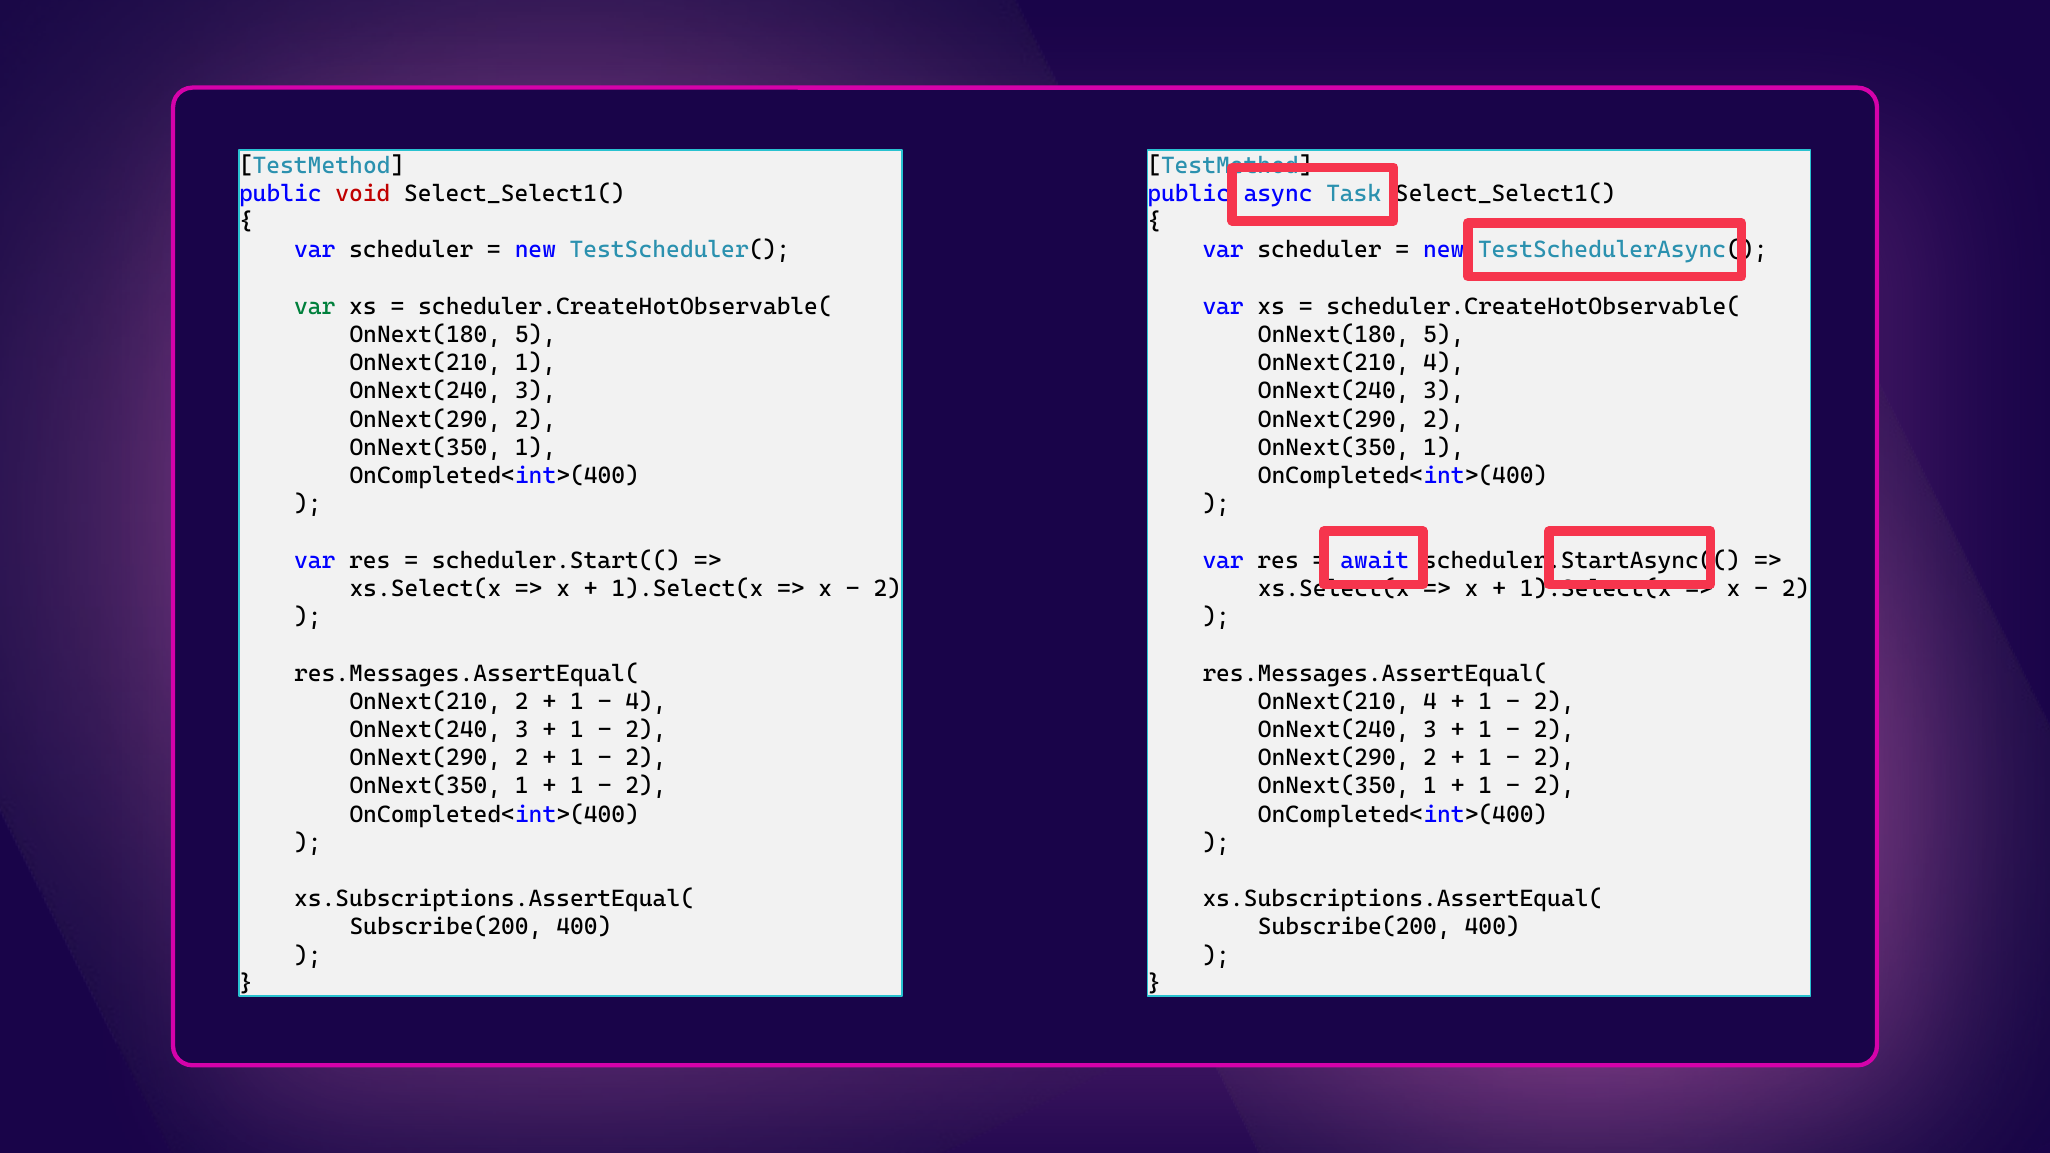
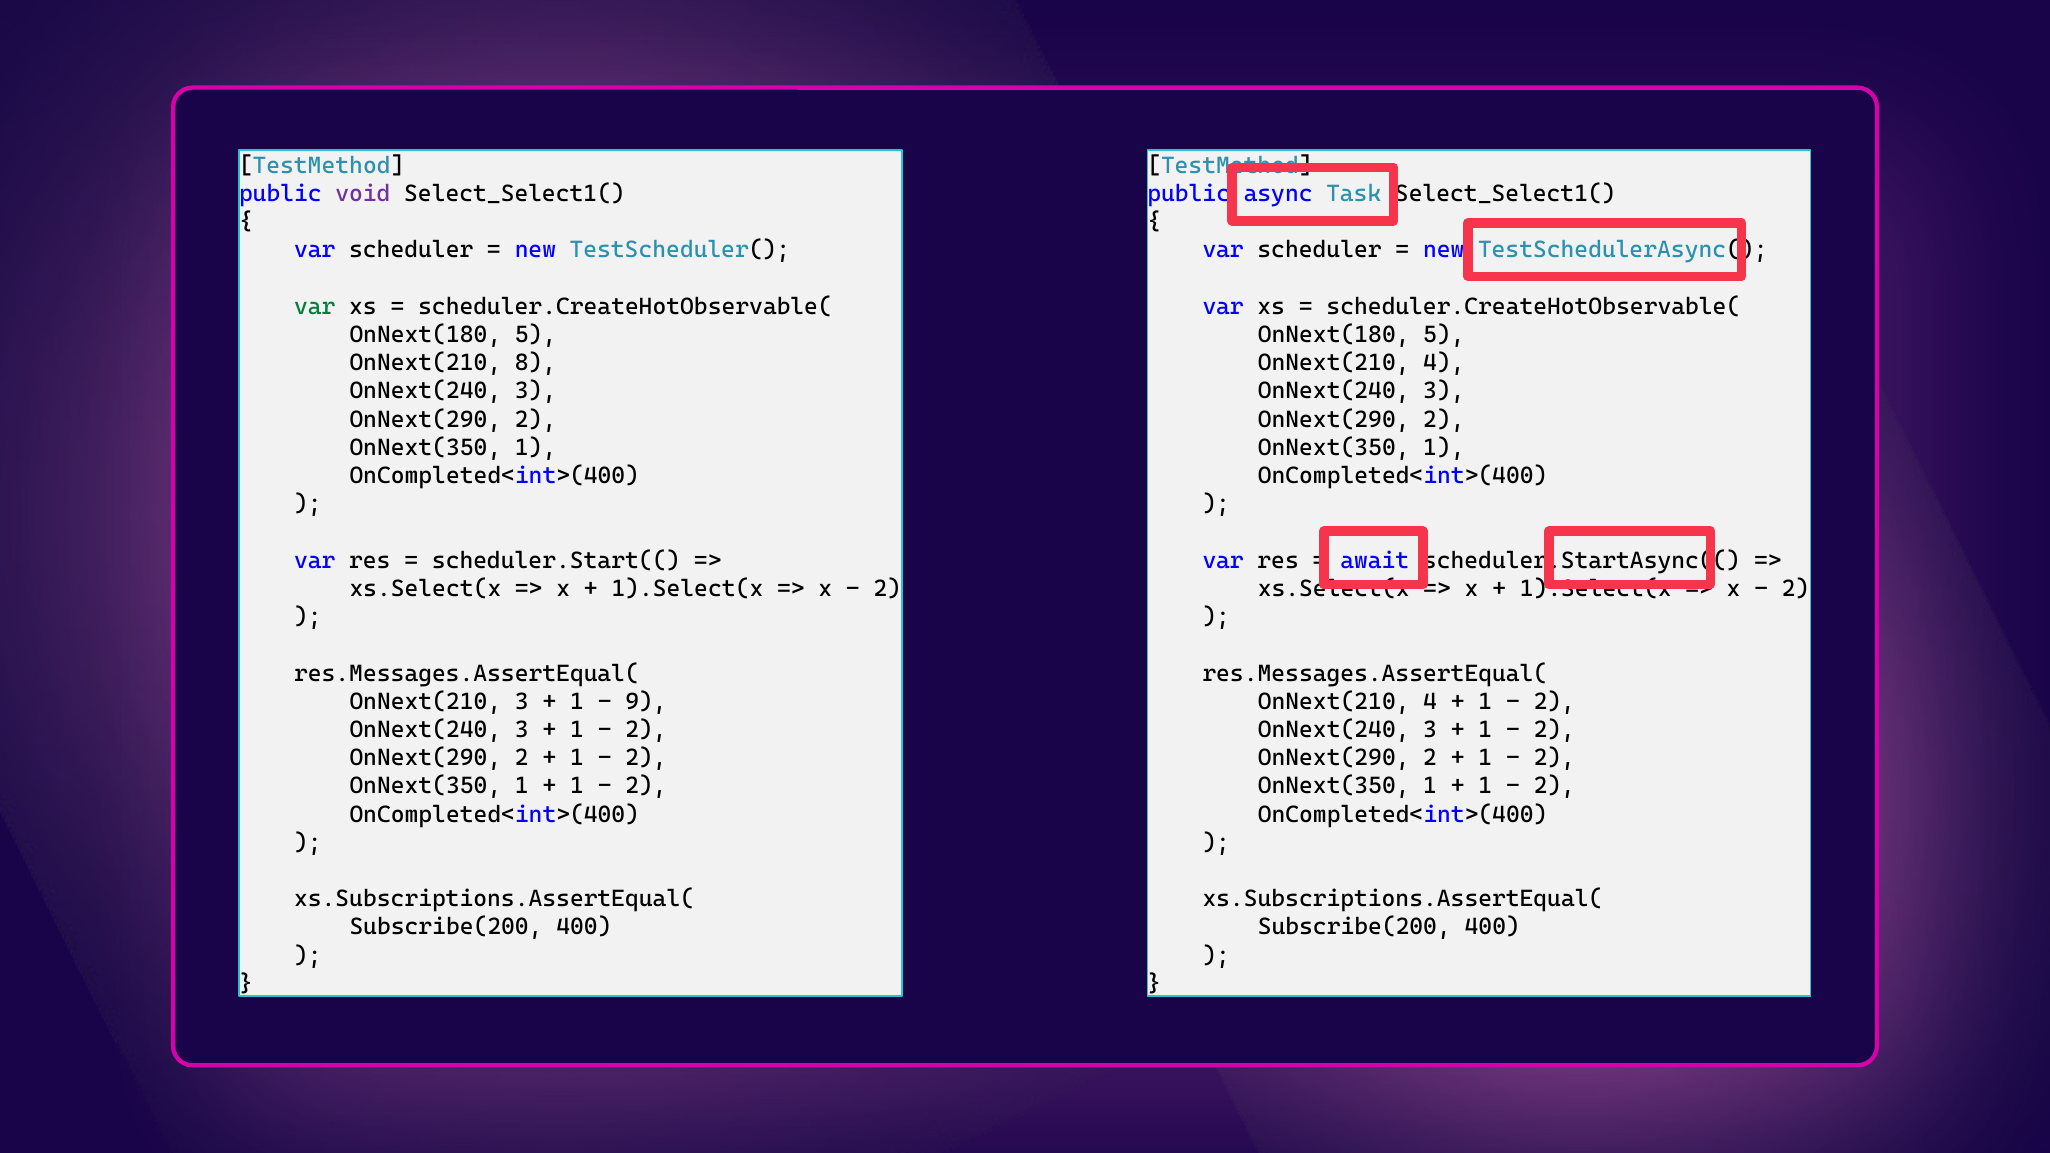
void colour: red -> purple
OnNext(210 1: 1 -> 8
OnNext(210 2: 2 -> 3
4 at (646, 702): 4 -> 9
